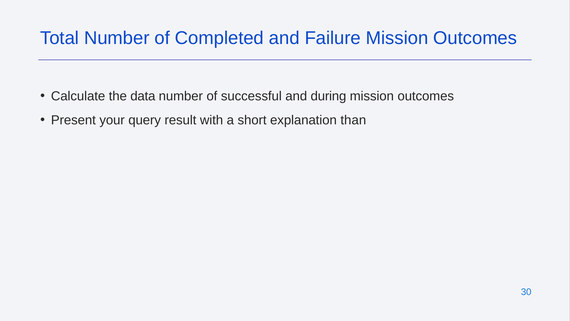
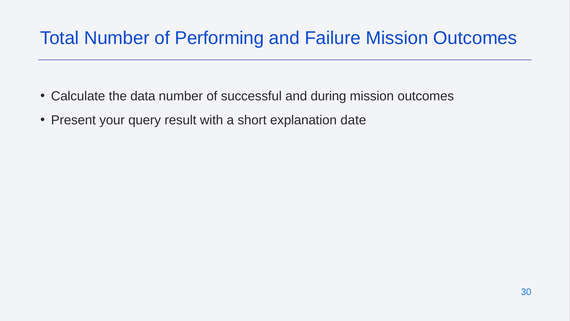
Completed: Completed -> Performing
than: than -> date
